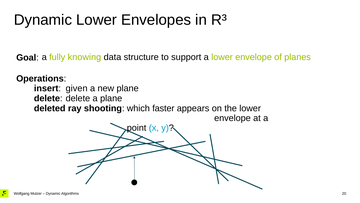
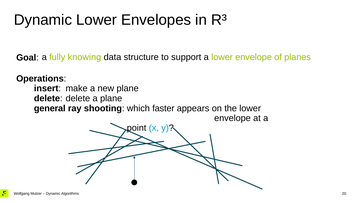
given: given -> make
deleted: deleted -> general
